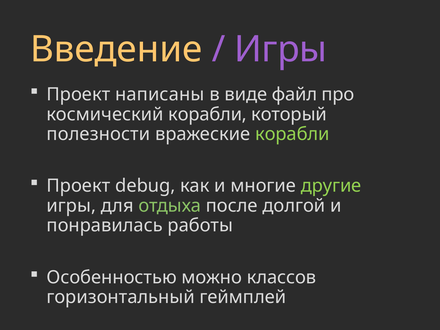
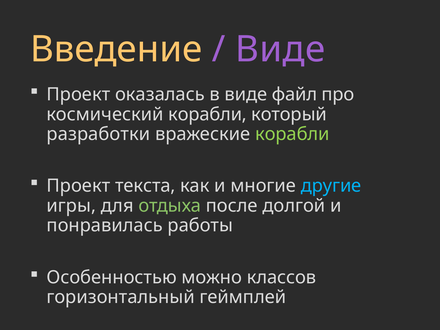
Игры at (281, 49): Игры -> Виде
написаны: написаны -> оказалась
полезности: полезности -> разработки
debug: debug -> текста
другие colour: light green -> light blue
